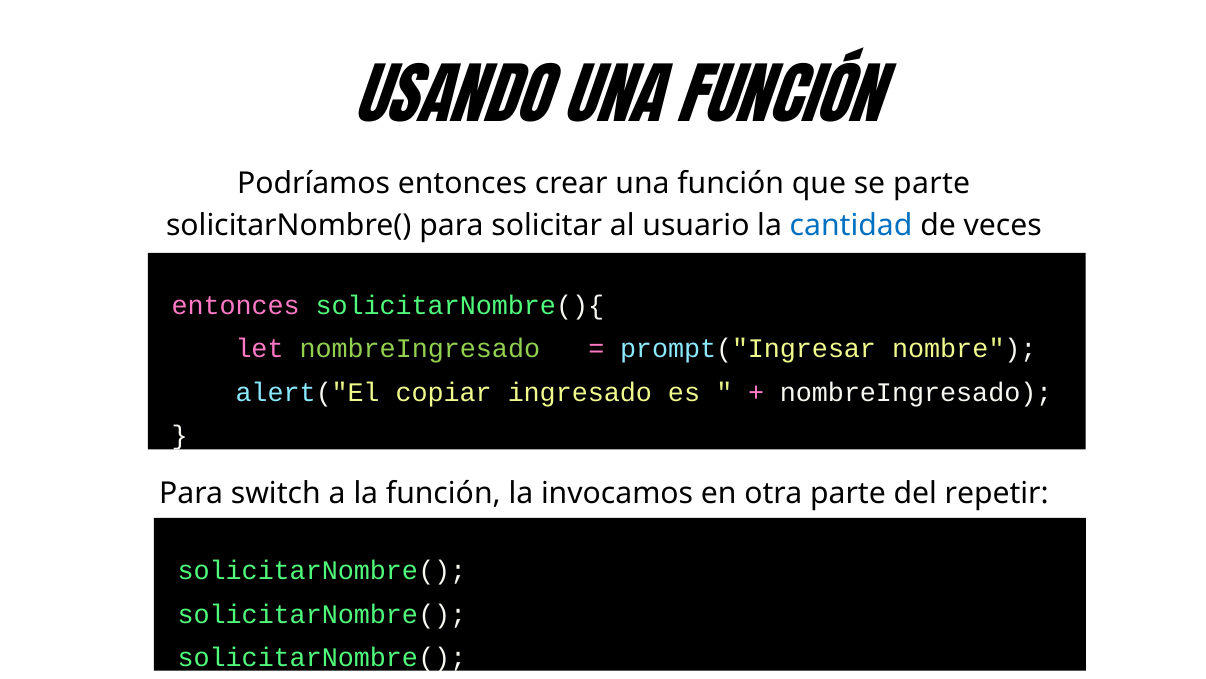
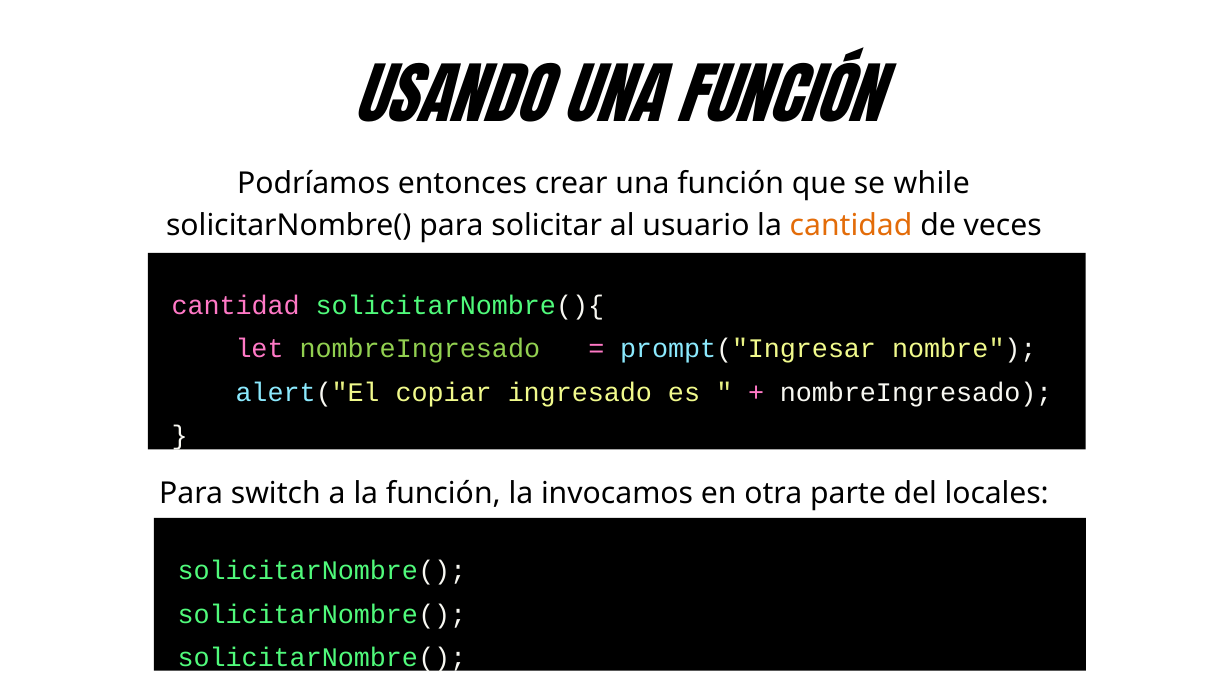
se parte: parte -> while
cantidad at (851, 225) colour: blue -> orange
entonces at (236, 305): entonces -> cantidad
repetir: repetir -> locales
